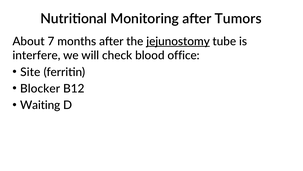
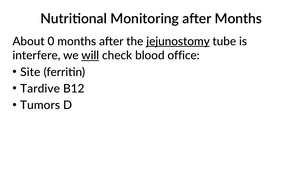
after Tumors: Tumors -> Months
7: 7 -> 0
will underline: none -> present
Blocker: Blocker -> Tardive
Waiting: Waiting -> Tumors
